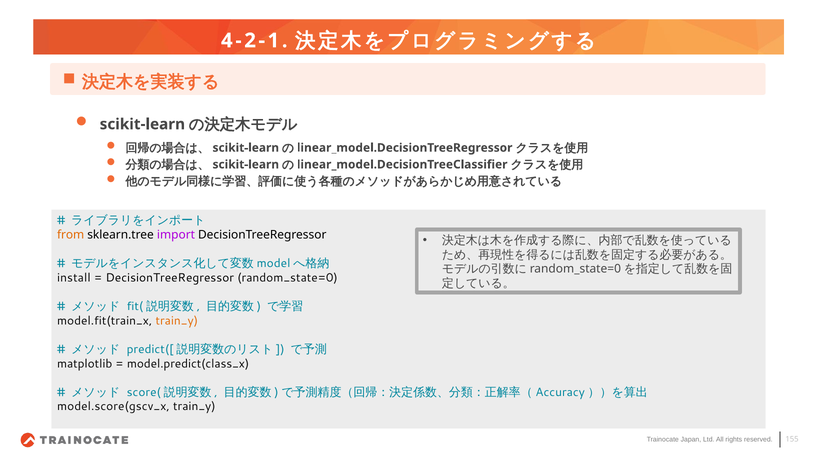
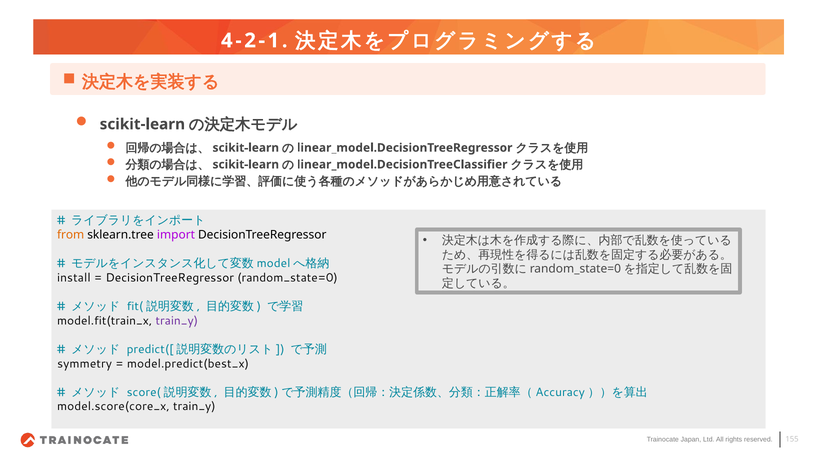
train_y at (177, 321) colour: orange -> purple
matplotlib: matplotlib -> symmetry
model.predict(class_x: model.predict(class_x -> model.predict(best_x
model.score(gscv_x: model.score(gscv_x -> model.score(core_x
